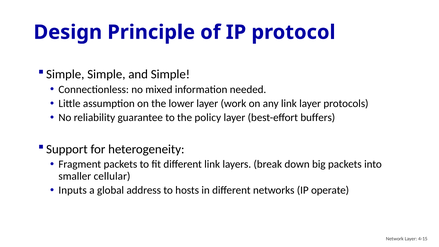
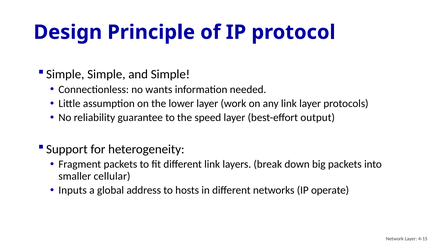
mixed: mixed -> wants
policy: policy -> speed
buffers: buffers -> output
